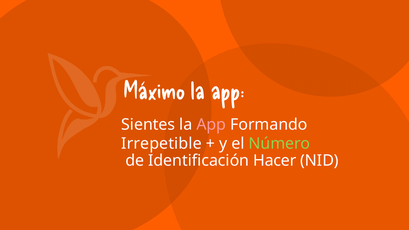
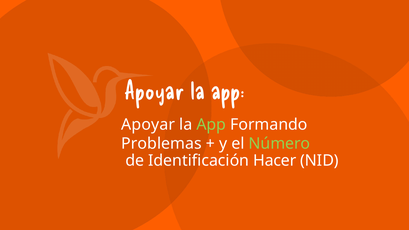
Máximo at (154, 91): Máximo -> Apoyar
Sientes at (148, 125): Sientes -> Apoyar
App at (211, 125) colour: pink -> light green
Irrepetible: Irrepetible -> Problemas
